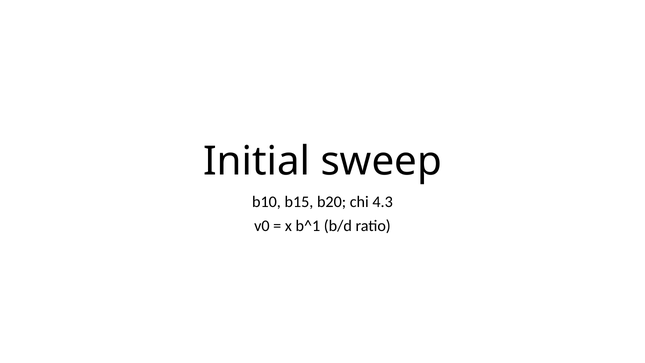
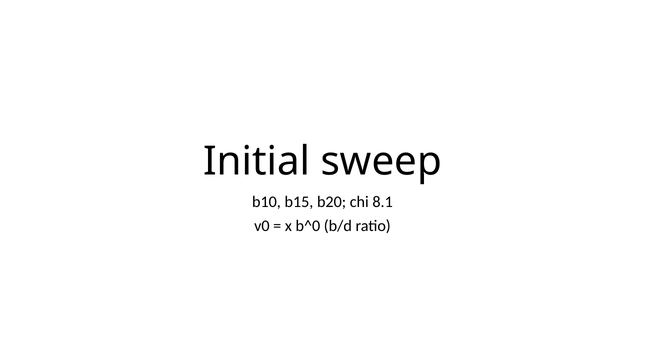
4.3: 4.3 -> 8.1
b^1: b^1 -> b^0
